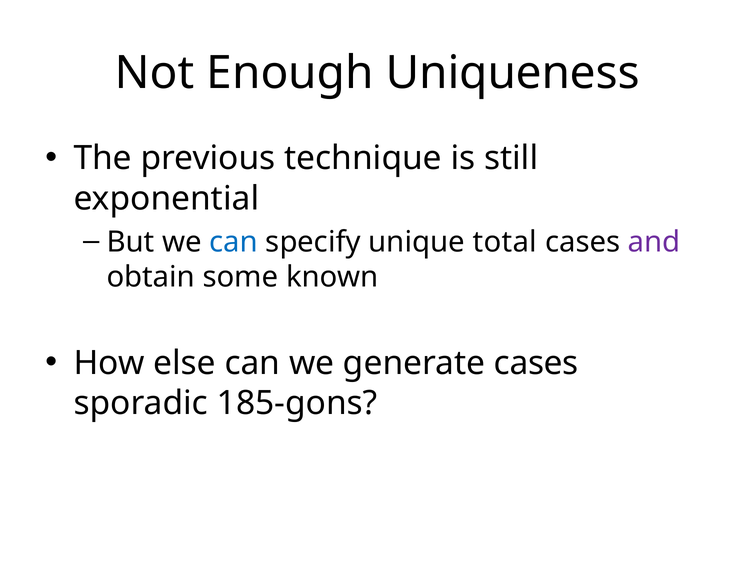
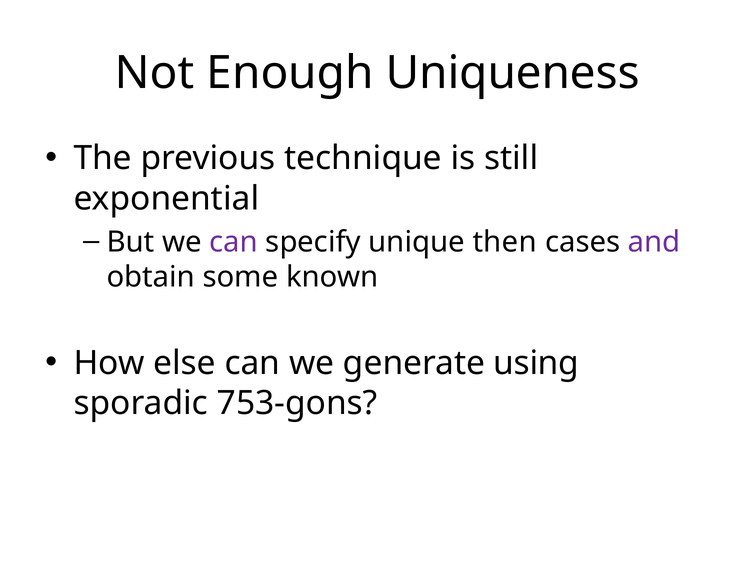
can at (234, 242) colour: blue -> purple
total: total -> then
generate cases: cases -> using
185-gons: 185-gons -> 753-gons
